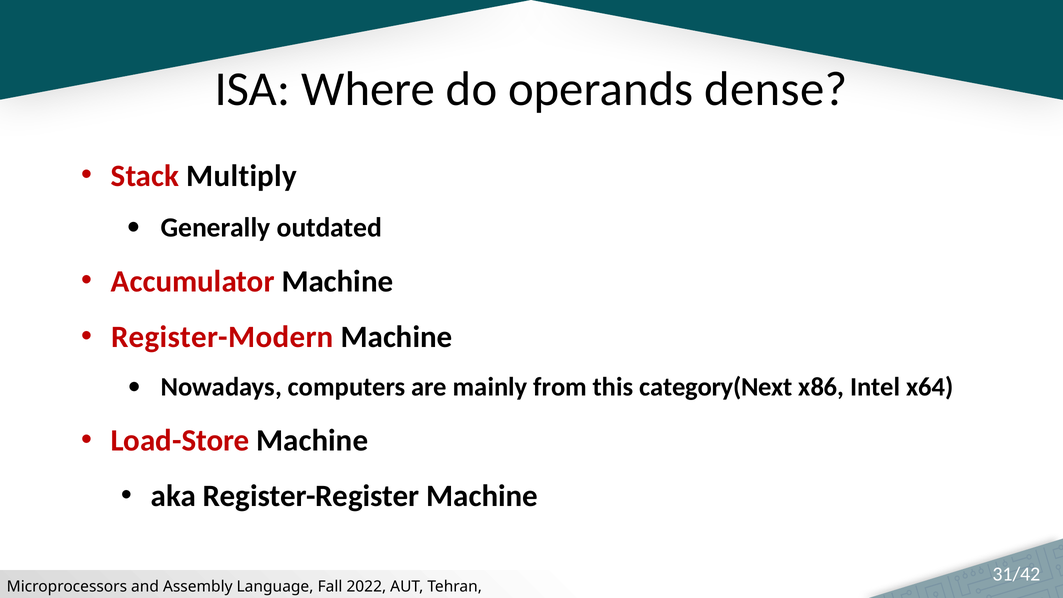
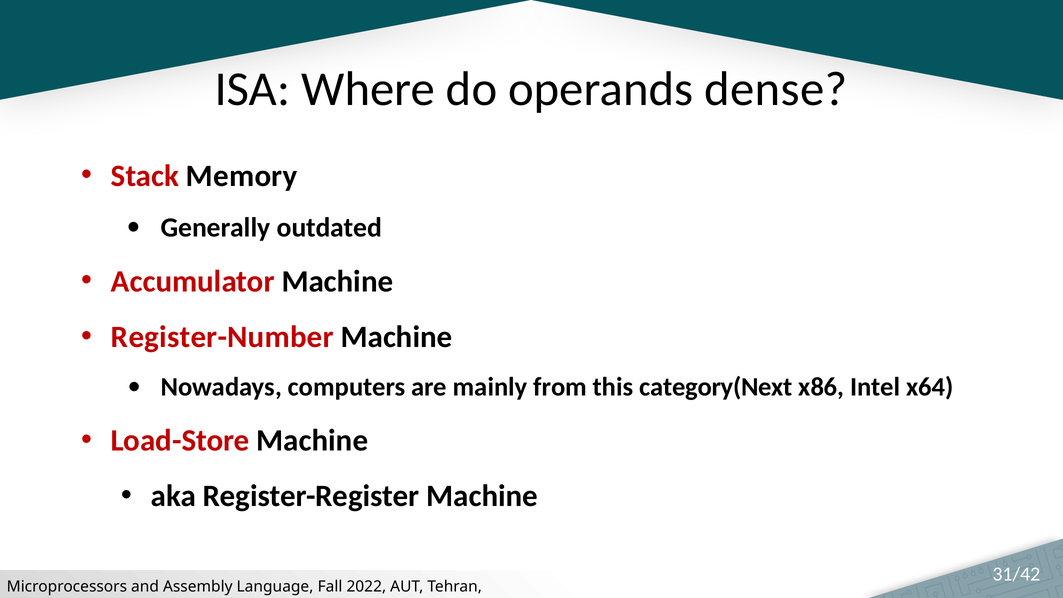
Multiply: Multiply -> Memory
Register-Modern: Register-Modern -> Register-Number
